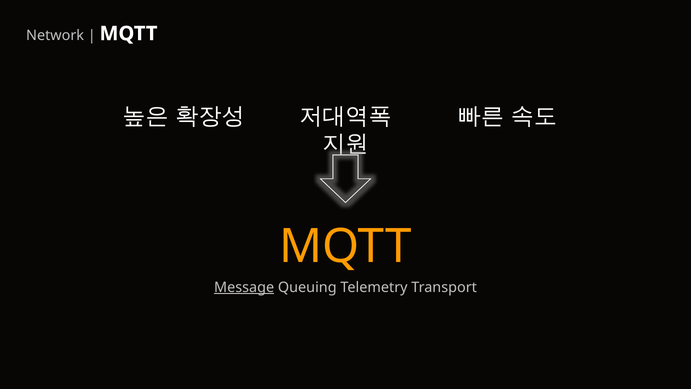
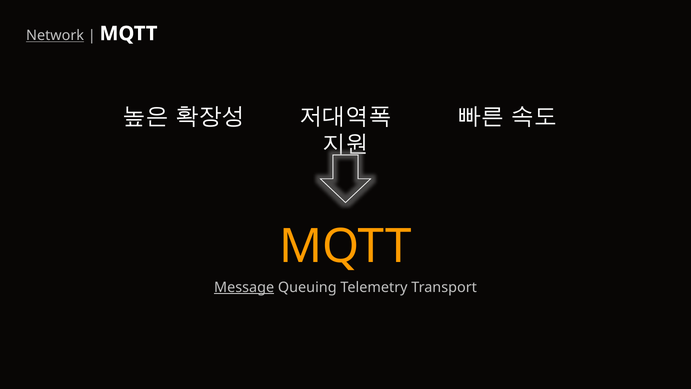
Network underline: none -> present
